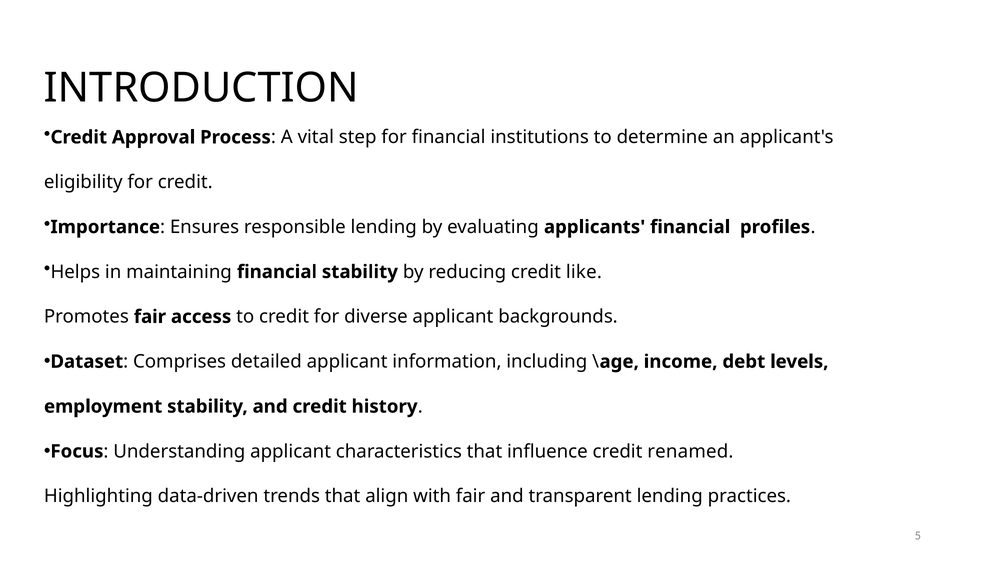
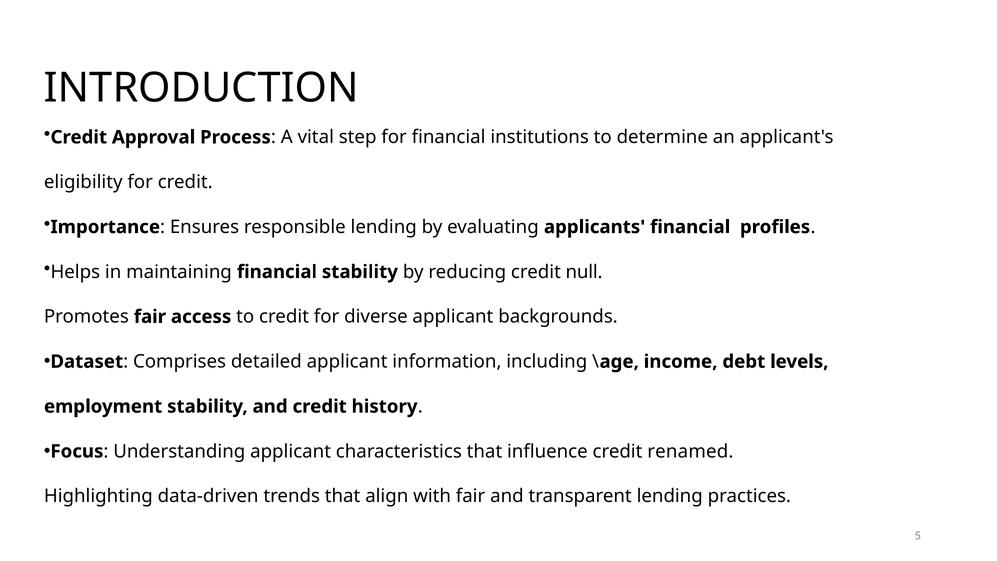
like: like -> null
